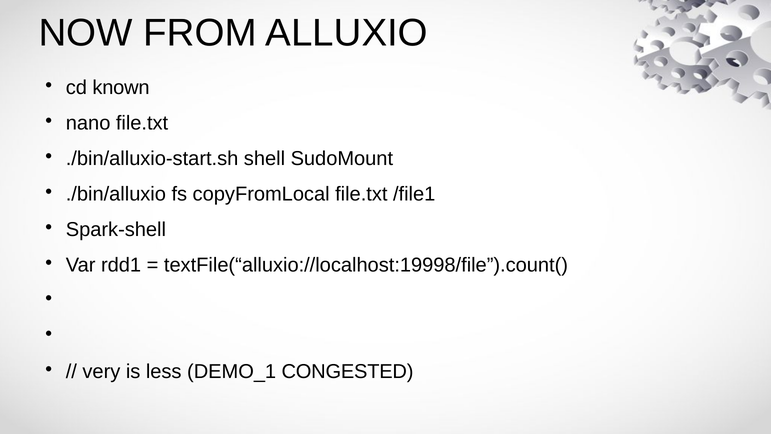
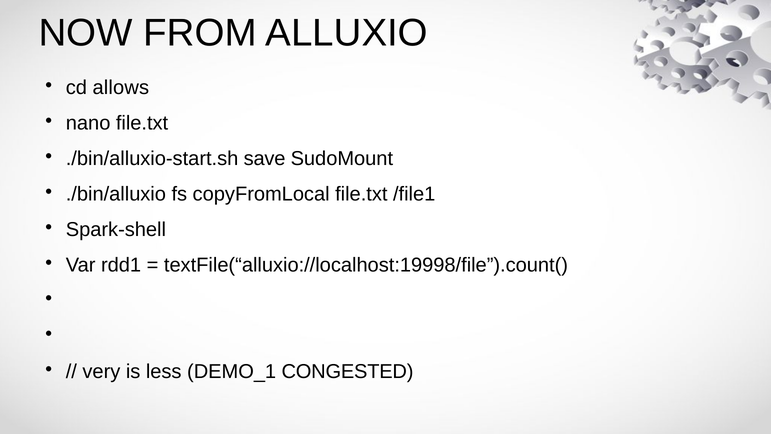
known: known -> allows
shell: shell -> save
